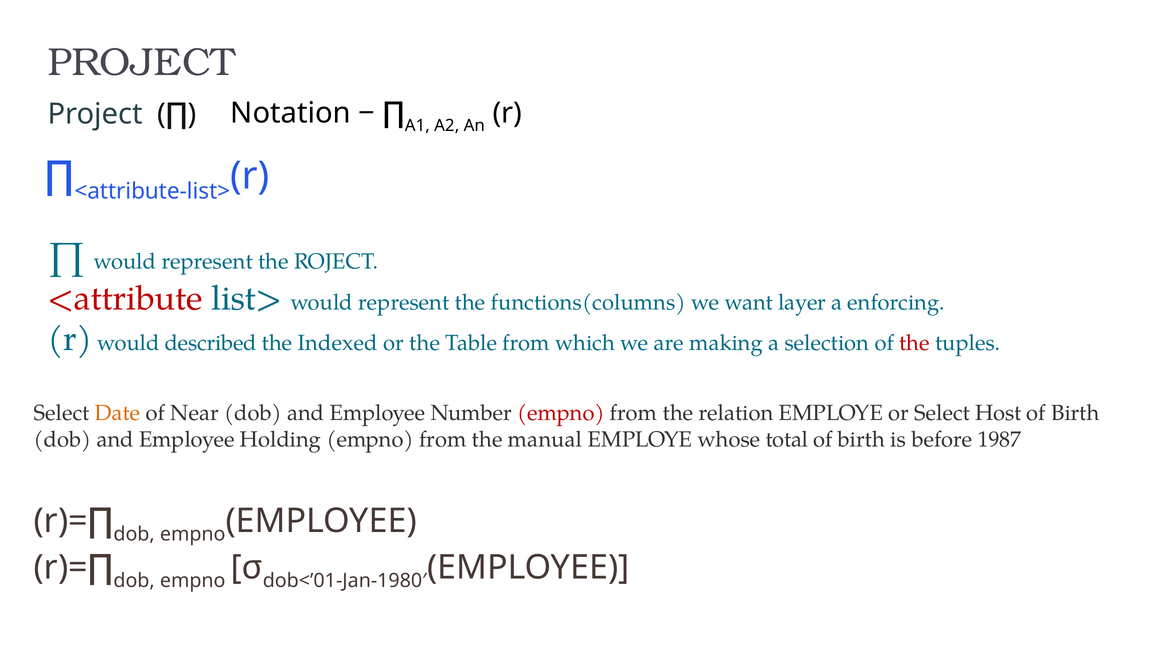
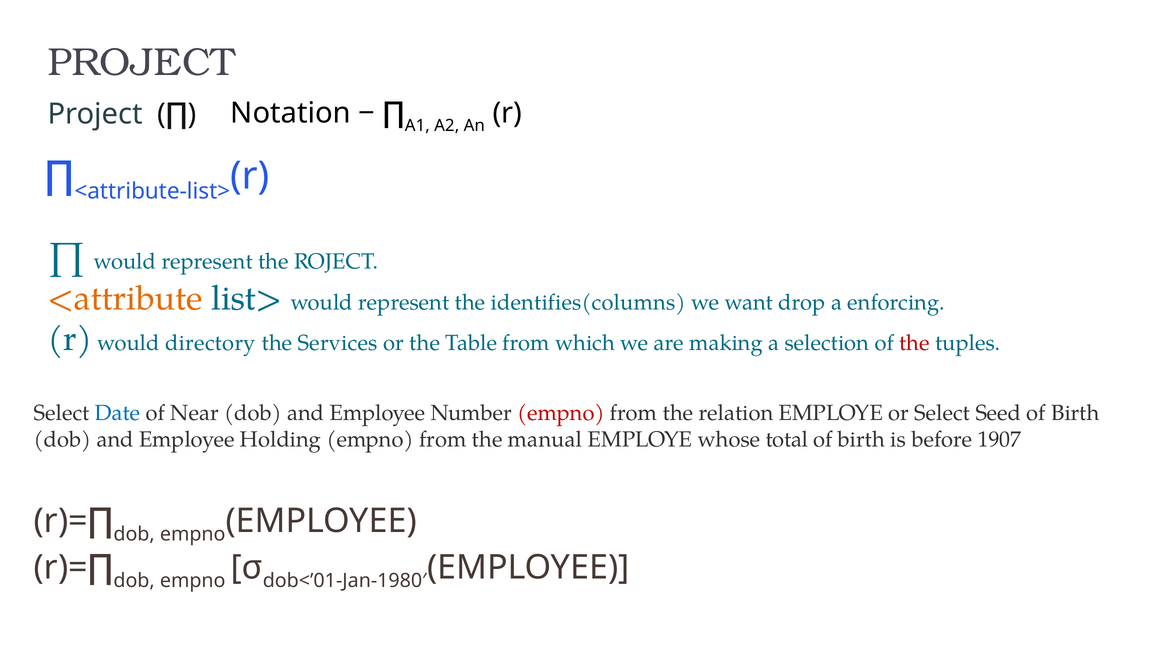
<attribute colour: red -> orange
functions(columns: functions(columns -> identifies(columns
layer: layer -> drop
described: described -> directory
Indexed: Indexed -> Services
Date colour: orange -> blue
Host: Host -> Seed
1987: 1987 -> 1907
